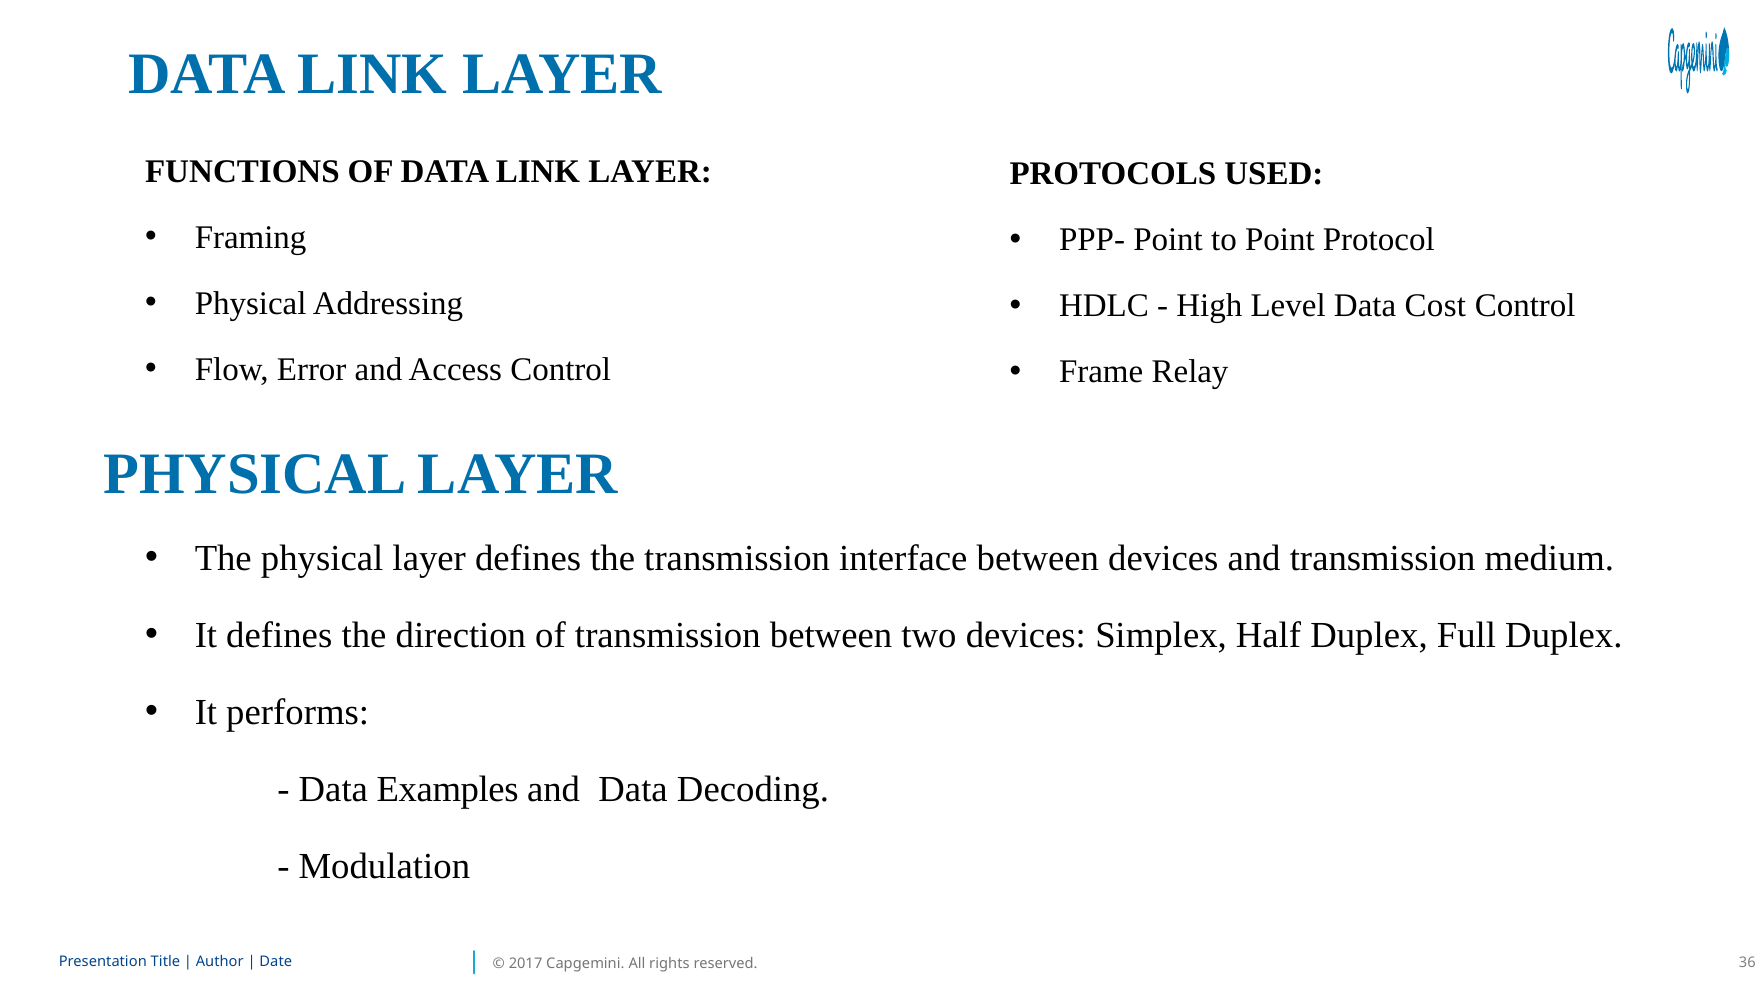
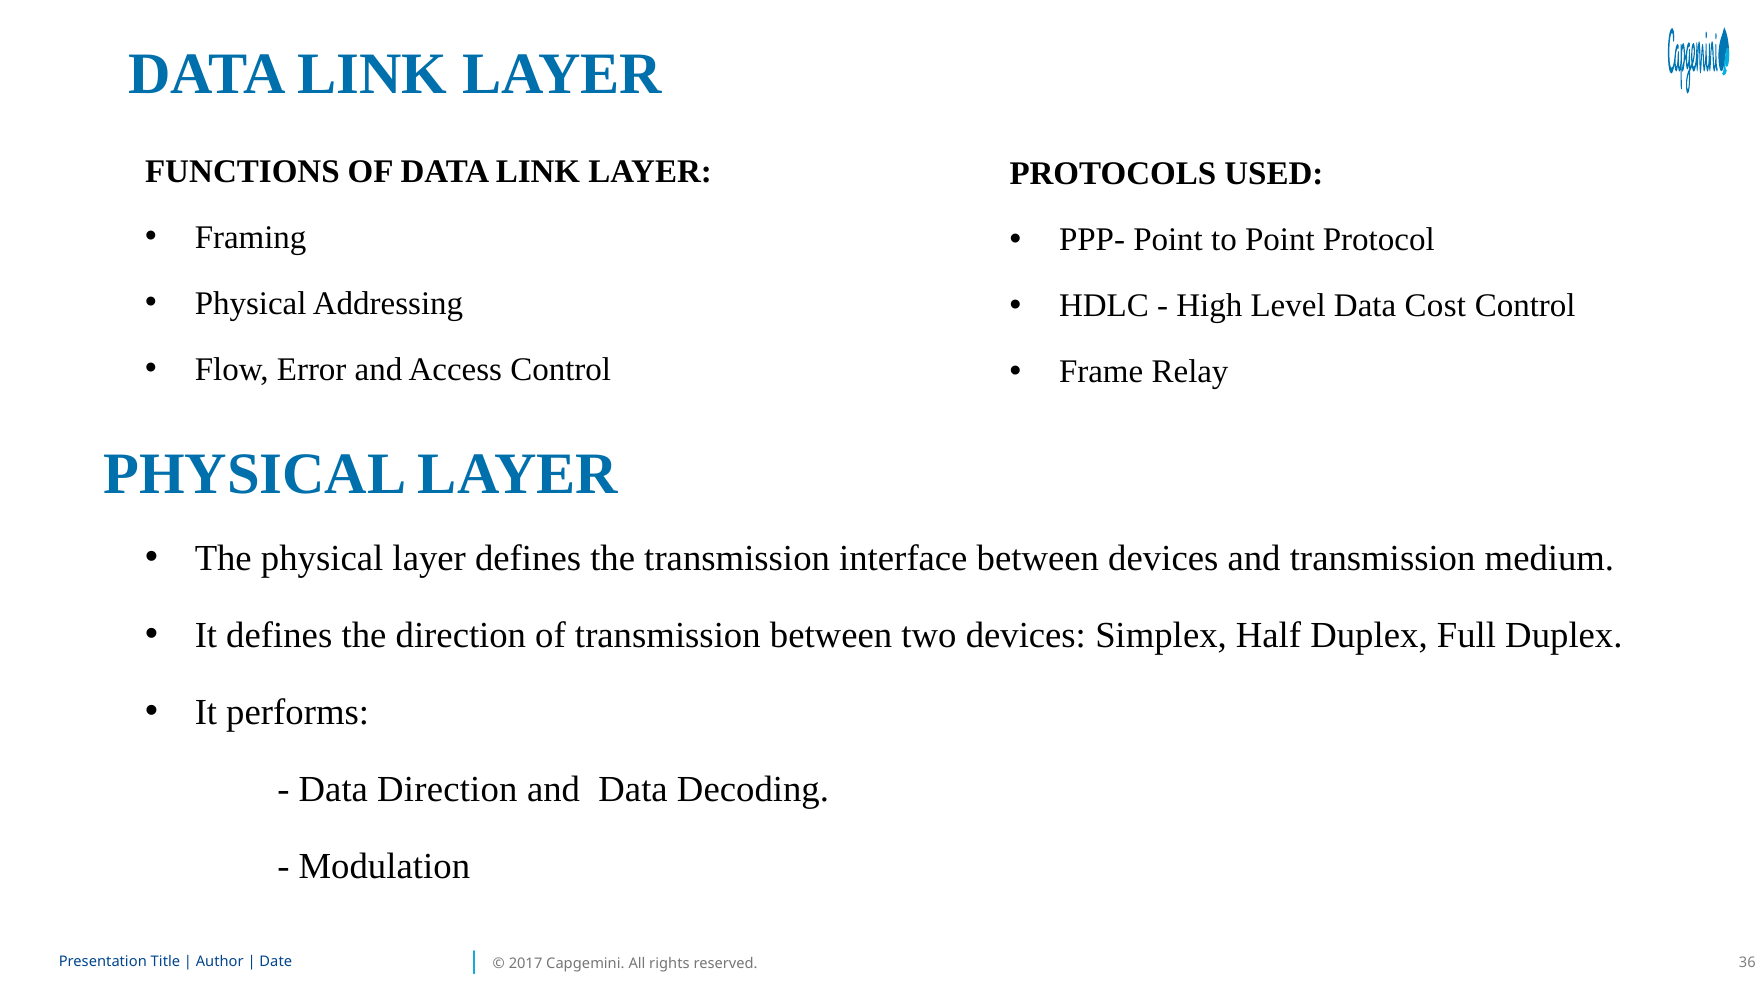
Data Examples: Examples -> Direction
